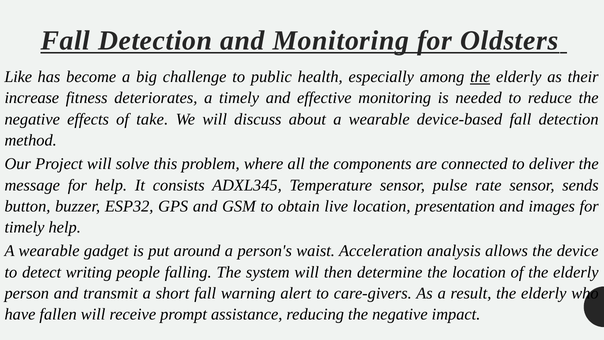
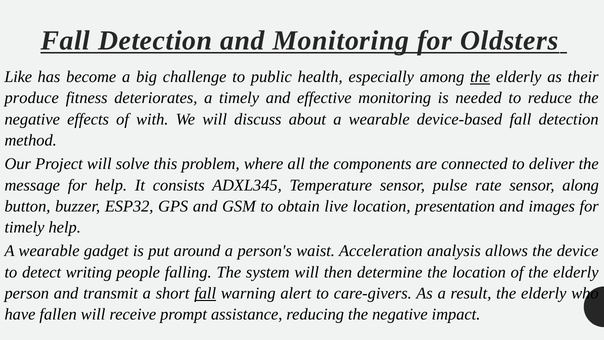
increase: increase -> produce
take: take -> with
sends: sends -> along
fall at (205, 293) underline: none -> present
